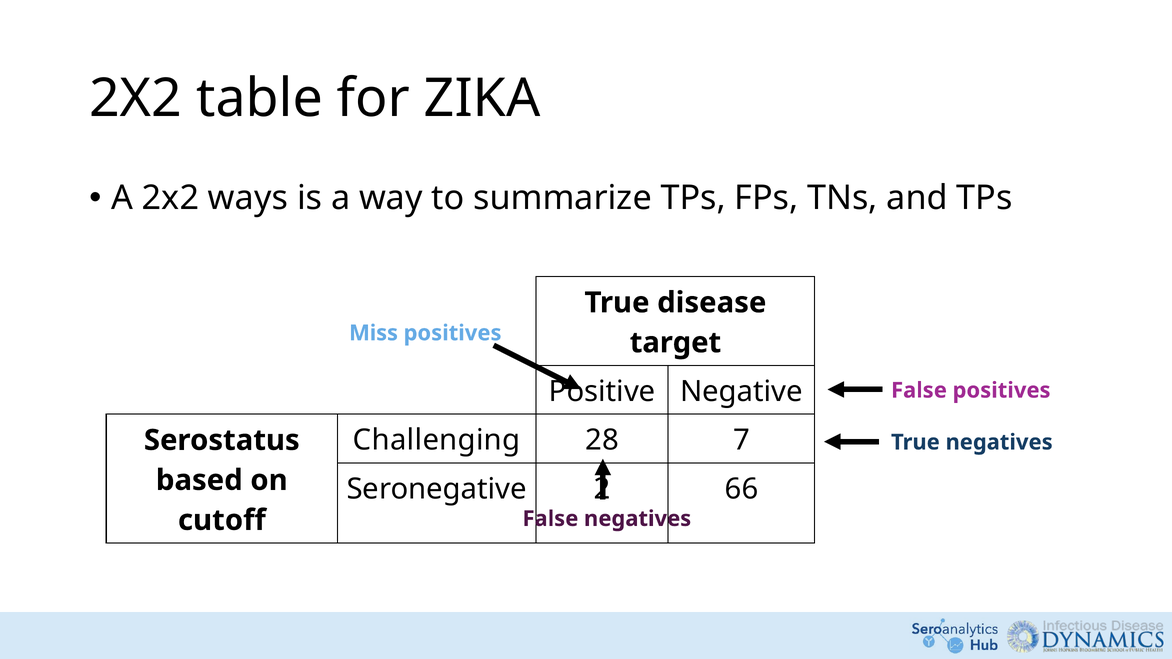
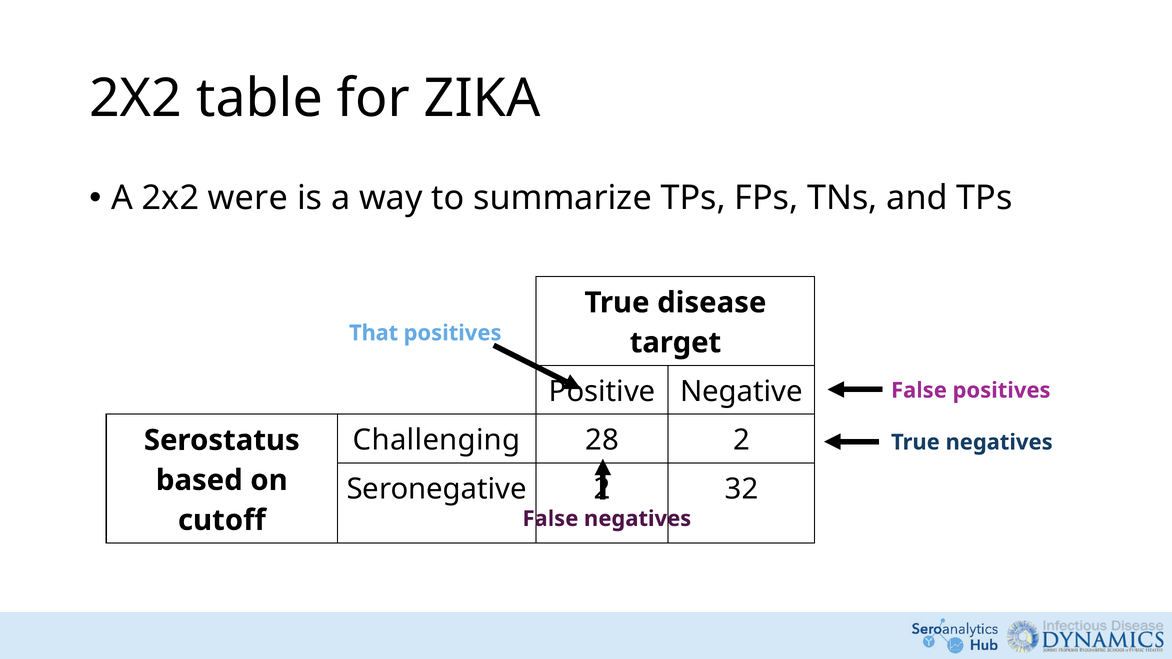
ways: ways -> were
Miss: Miss -> That
28 7: 7 -> 2
66: 66 -> 32
